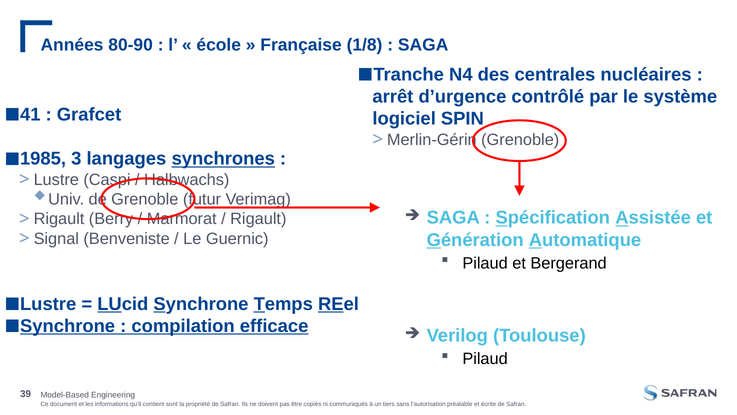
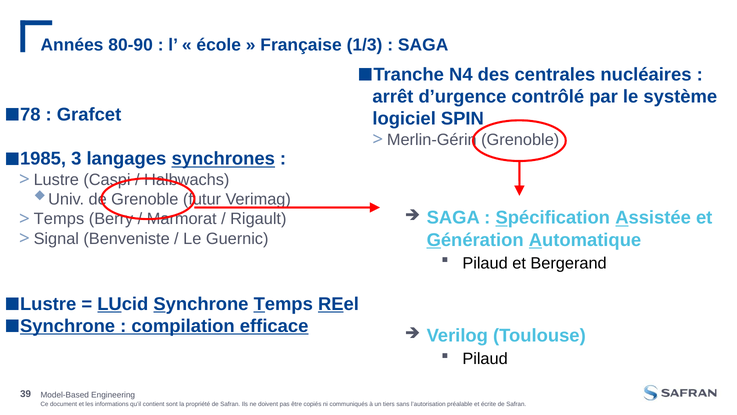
1/8: 1/8 -> 1/3
41: 41 -> 78
Rigault at (59, 219): Rigault -> Temps
